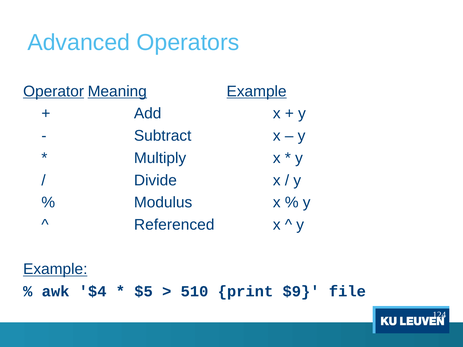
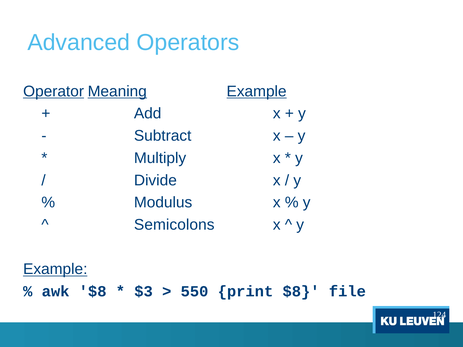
Referenced: Referenced -> Semicolons
awk $4: $4 -> $8
$5: $5 -> $3
510: 510 -> 550
print $9: $9 -> $8
